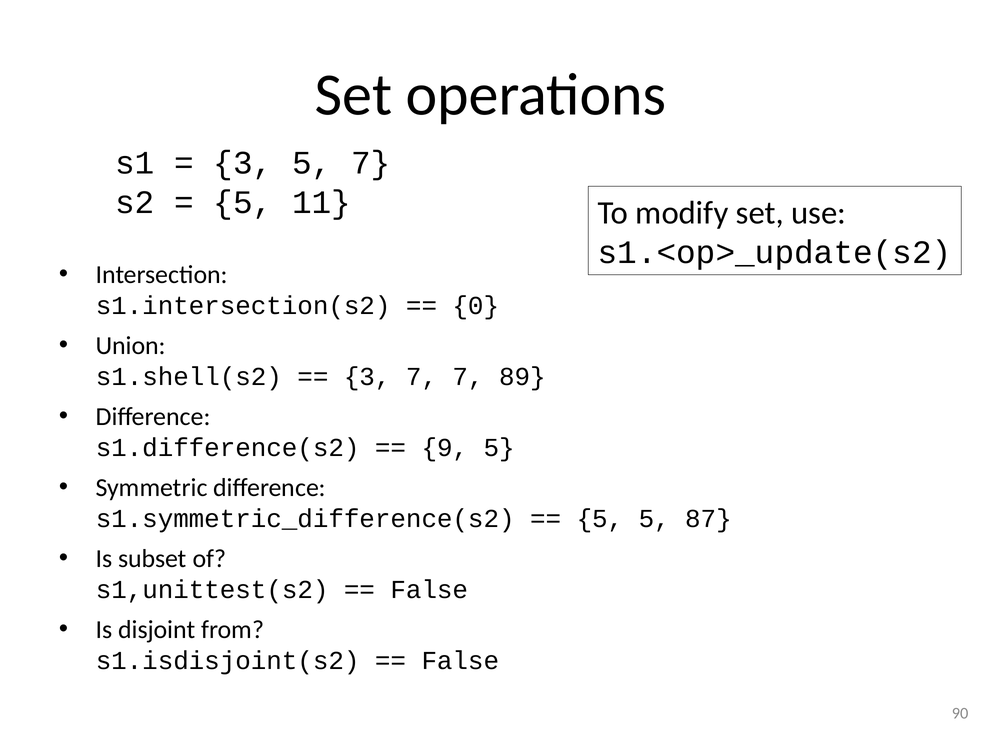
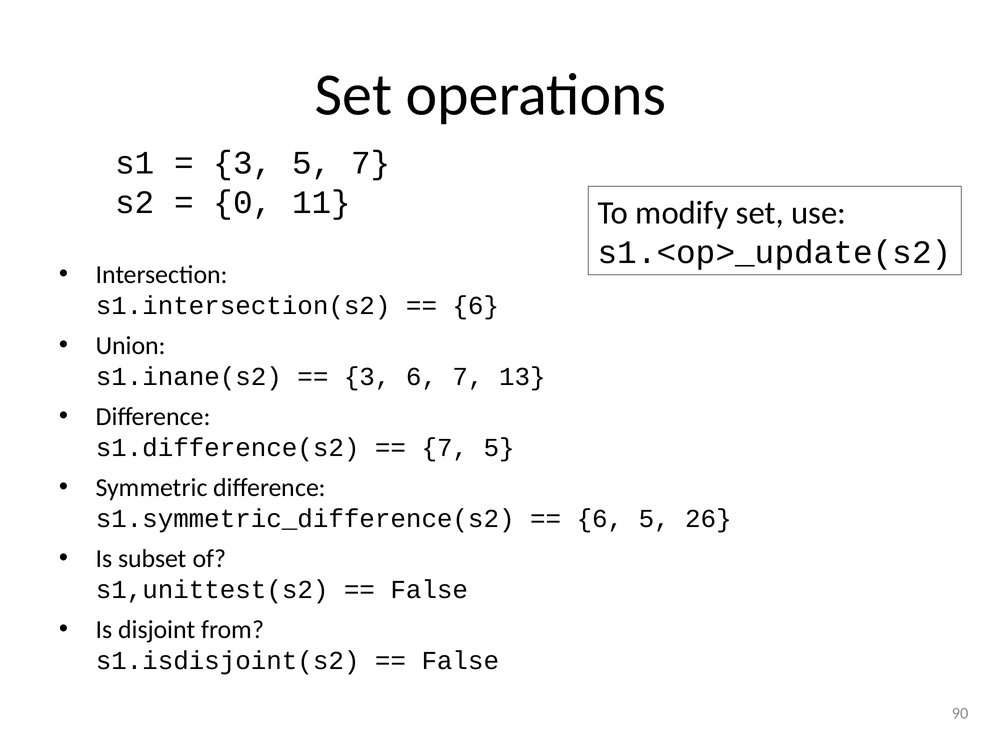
5 at (243, 202): 5 -> 0
0 at (476, 306): 0 -> 6
s1.shell(s2: s1.shell(s2 -> s1.inane(s2
3 7: 7 -> 6
89: 89 -> 13
9 at (445, 447): 9 -> 7
5 at (600, 518): 5 -> 6
87: 87 -> 26
